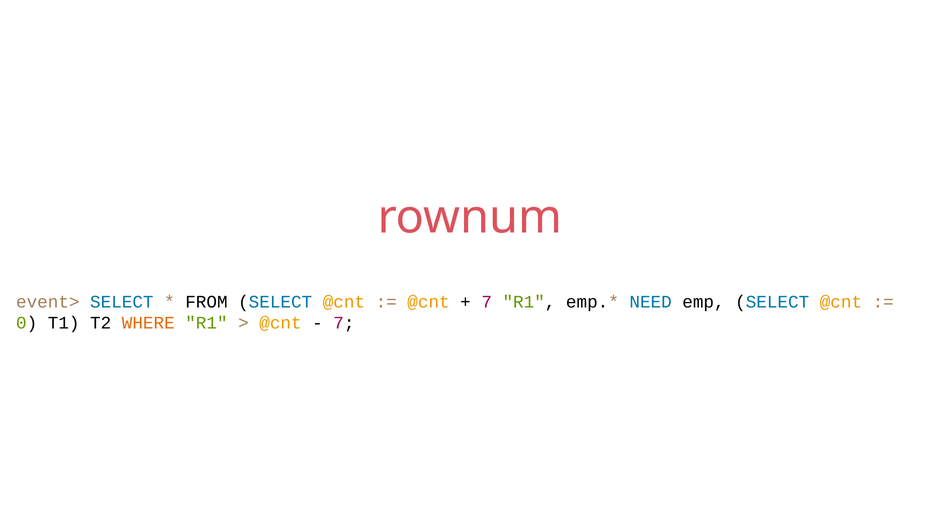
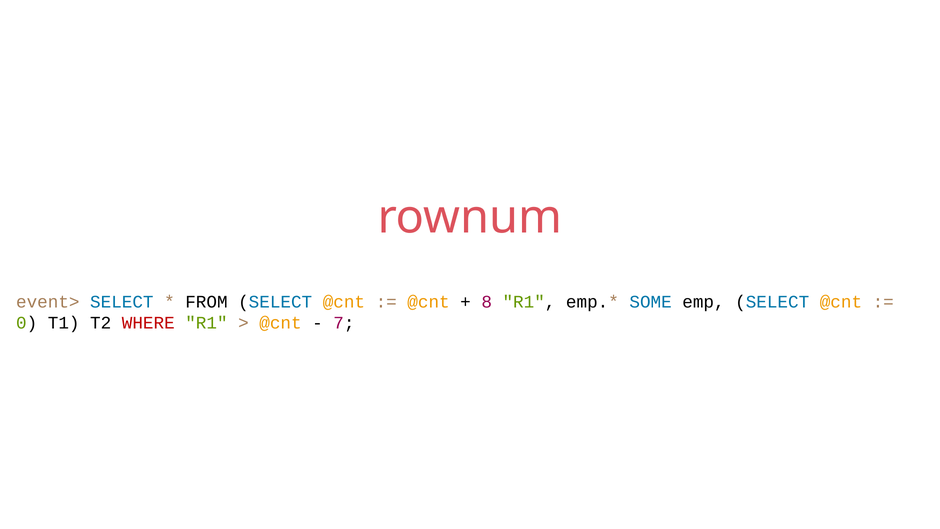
7 at (487, 302): 7 -> 8
NEED: NEED -> SOME
WHERE colour: orange -> red
